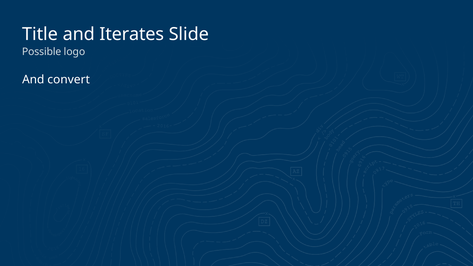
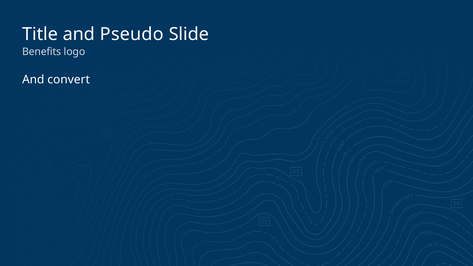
Iterates: Iterates -> Pseudo
Possible: Possible -> Benefits
